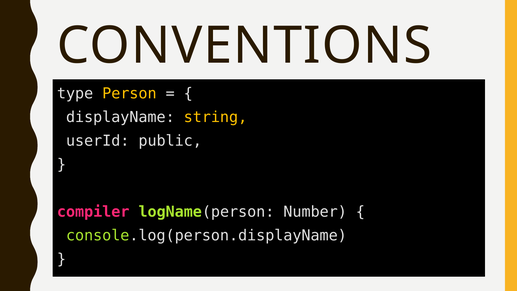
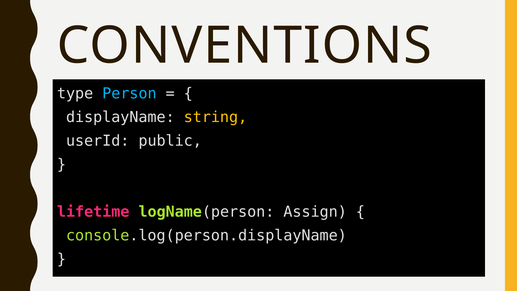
Person colour: yellow -> light blue
compiler: compiler -> lifetime
Number: Number -> Assign
